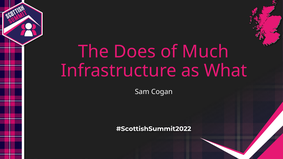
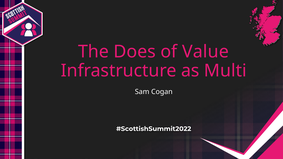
Much: Much -> Value
What: What -> Multi
